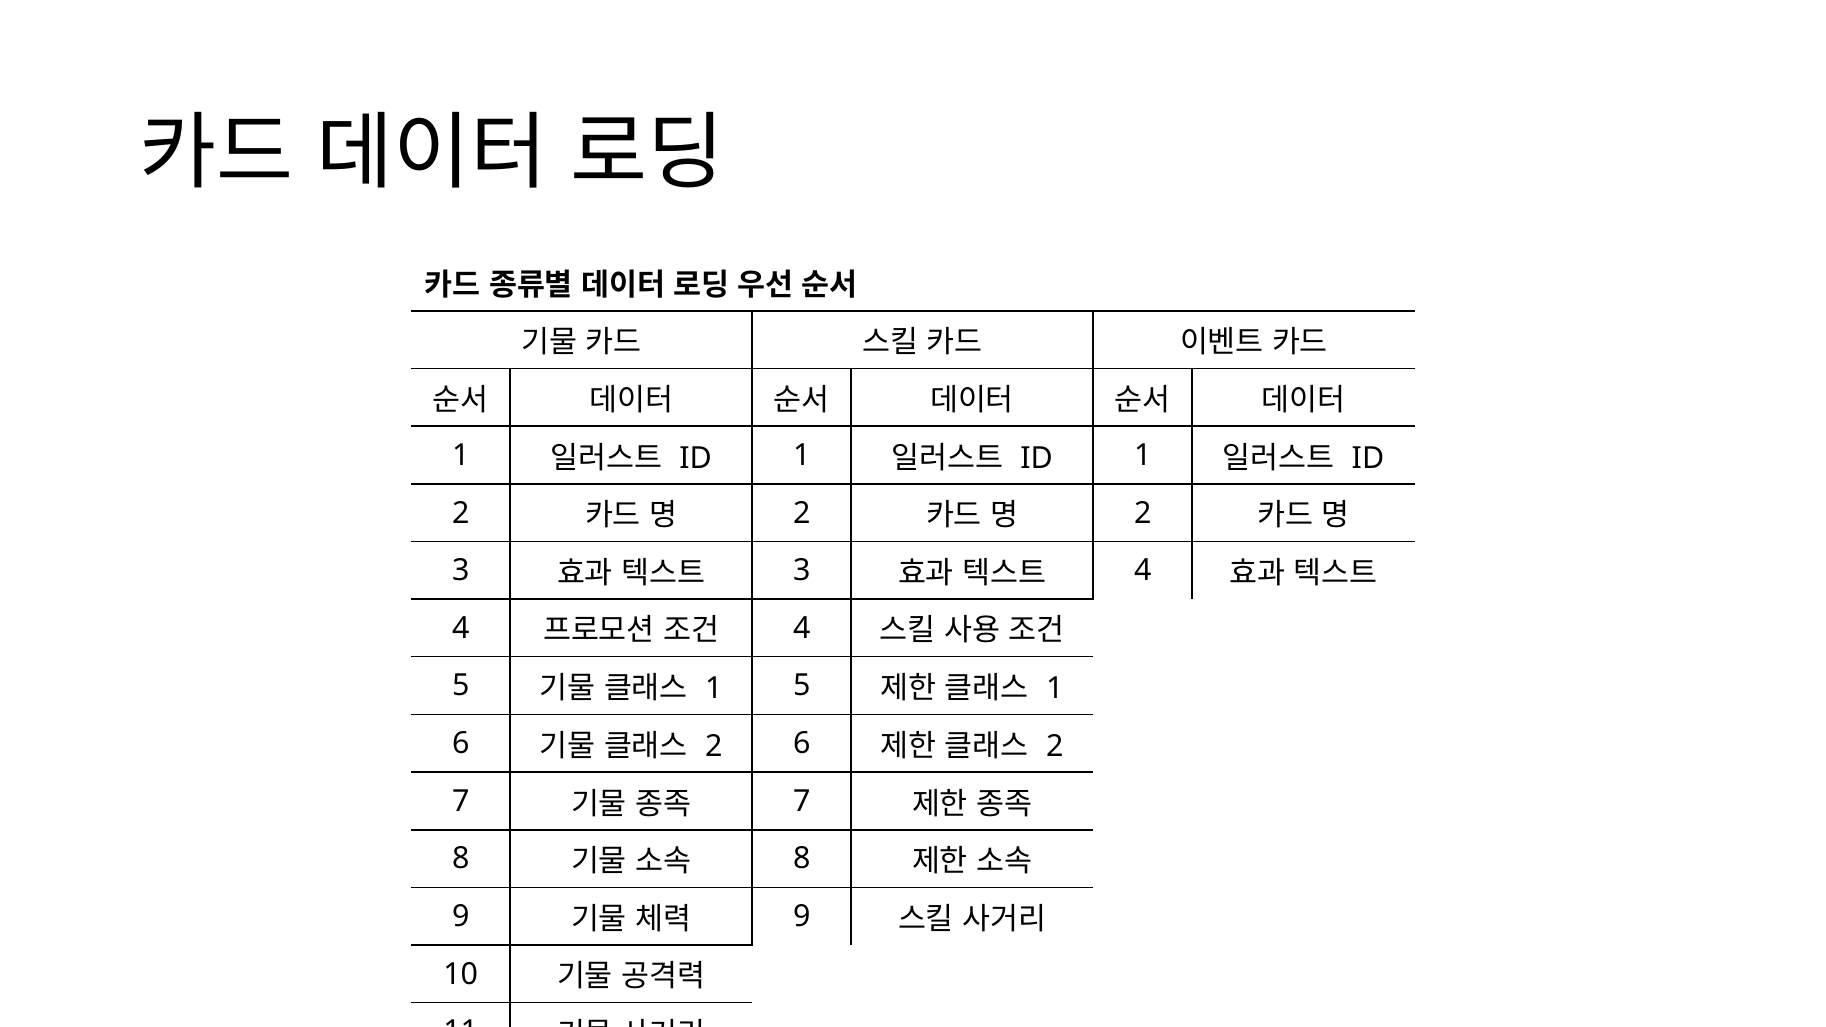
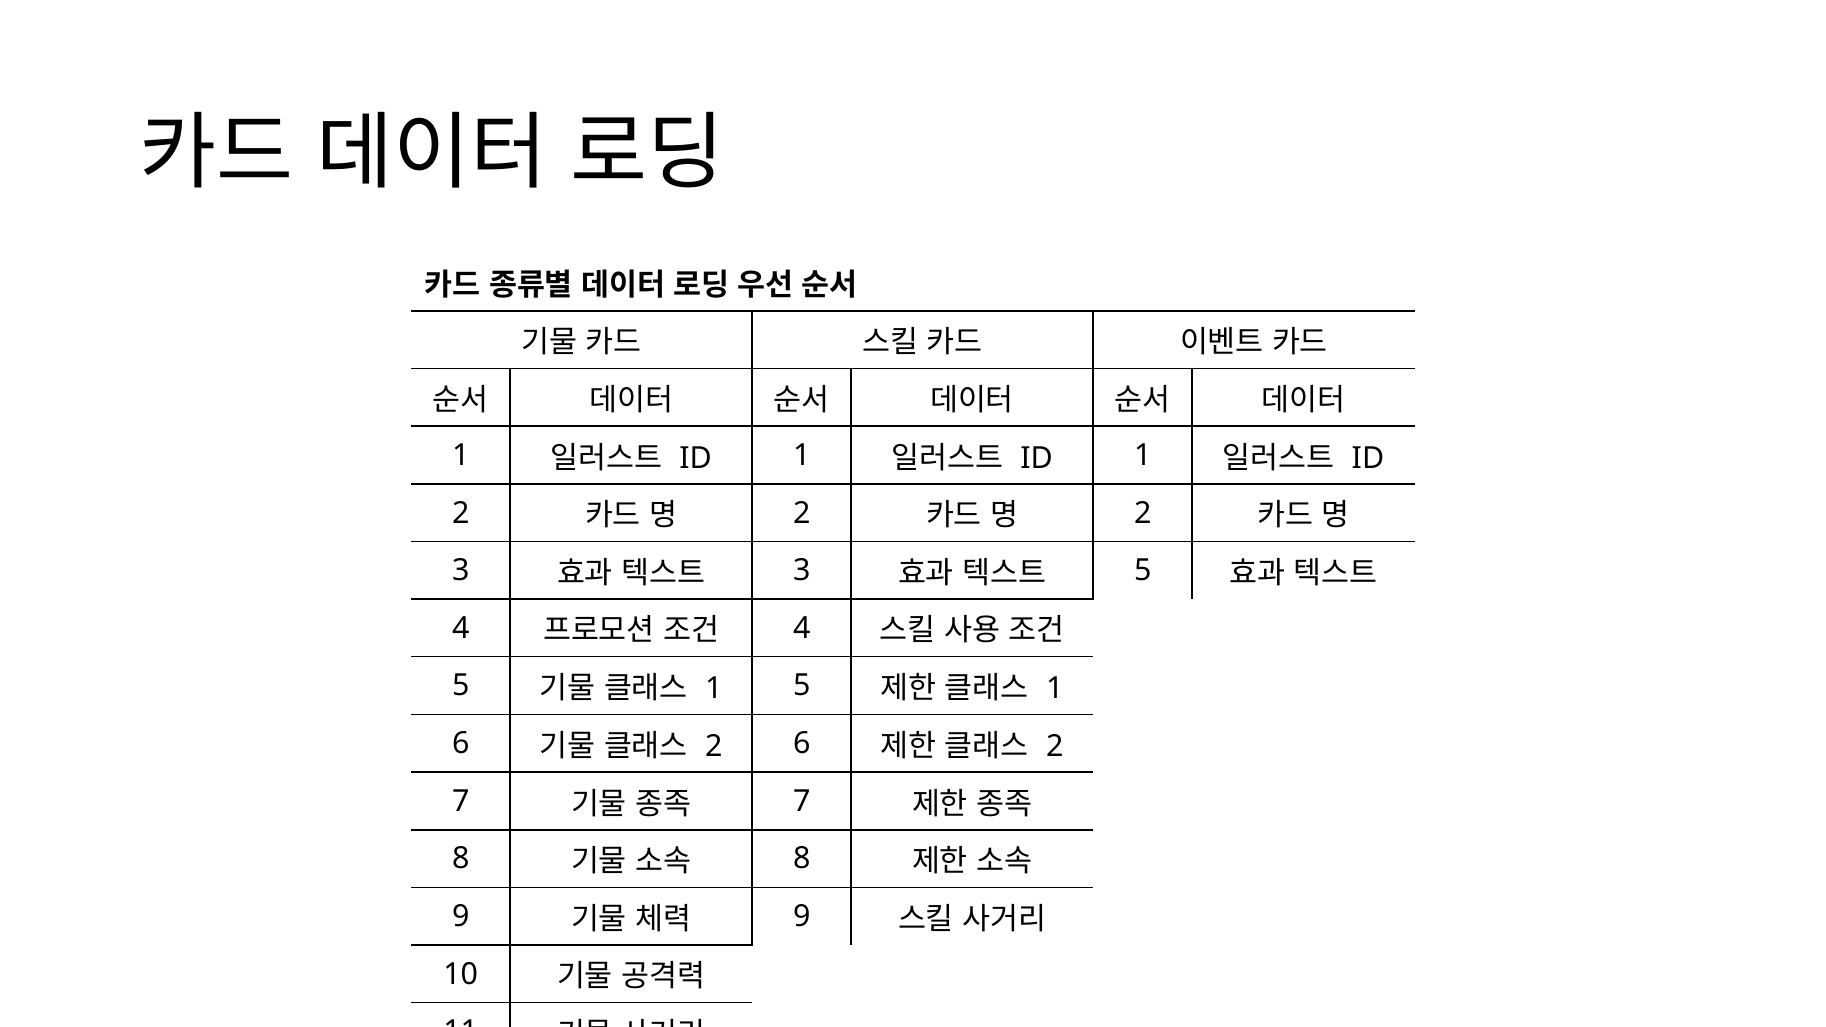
4 at (1143, 571): 4 -> 5
